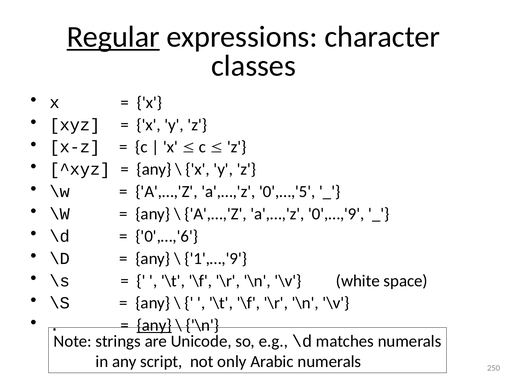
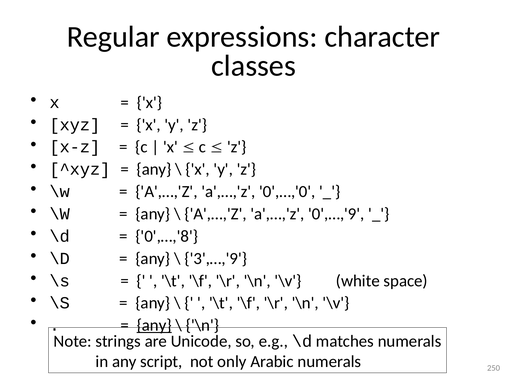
Regular underline: present -> none
0',…,'5: 0',…,'5 -> 0',…,'0
0',…,'6: 0',…,'6 -> 0',…,'8
1',…,'9: 1',…,'9 -> 3',…,'9
